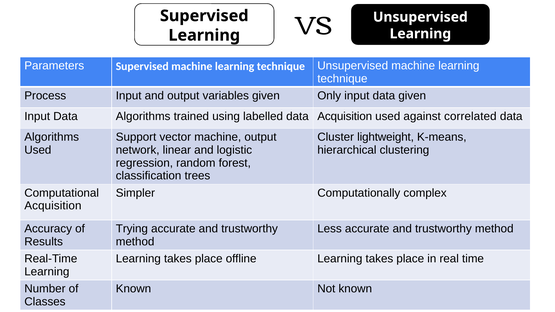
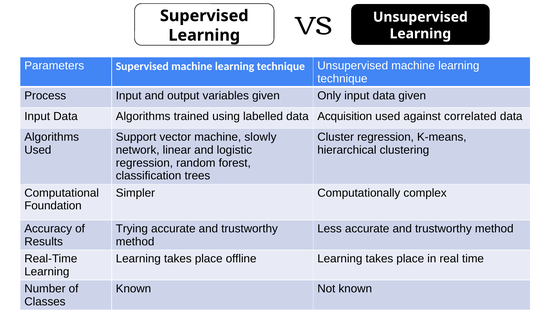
machine output: output -> slowly
Cluster lightweight: lightweight -> regression
Acquisition at (53, 206): Acquisition -> Foundation
